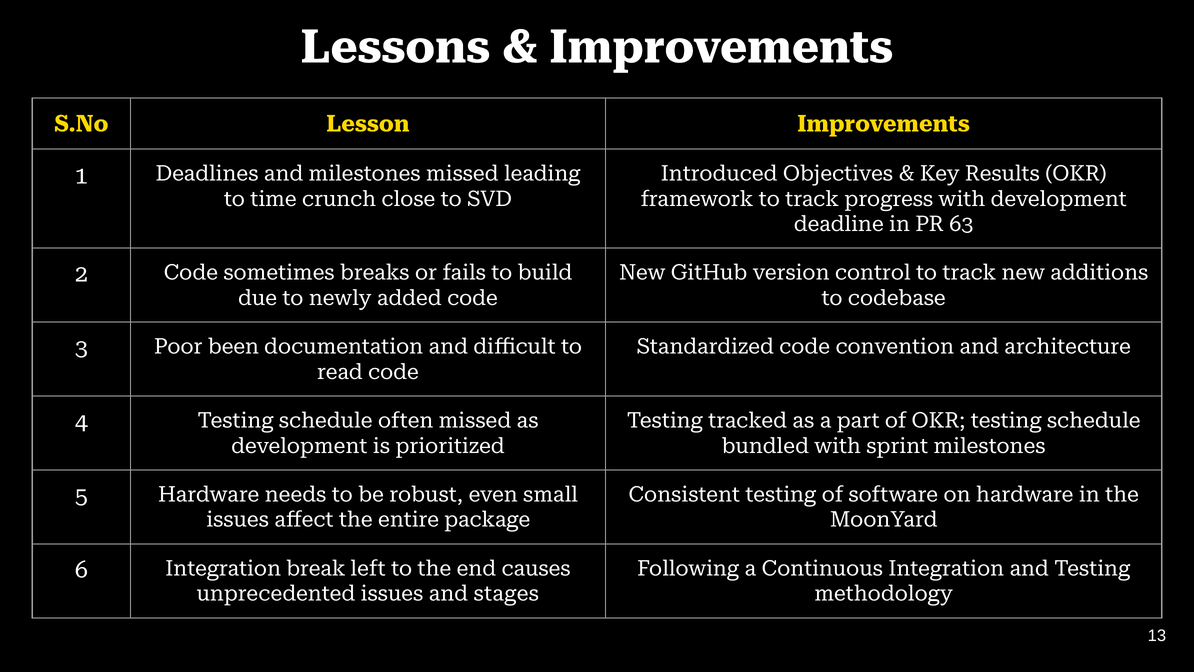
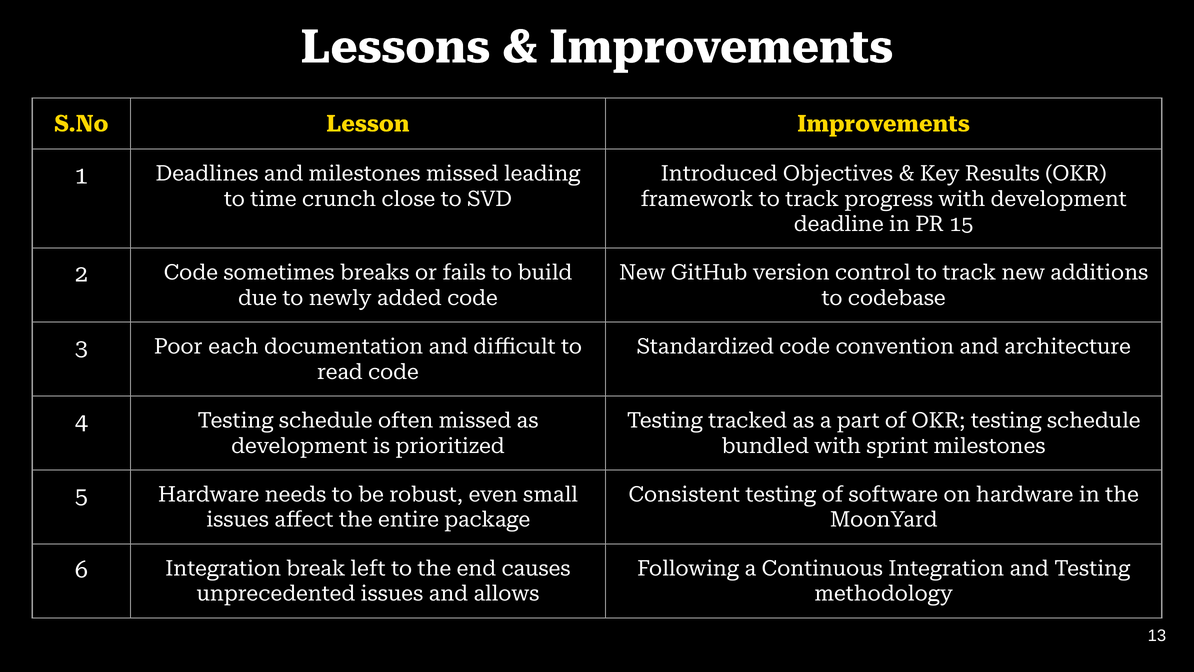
63: 63 -> 15
been: been -> each
stages: stages -> allows
